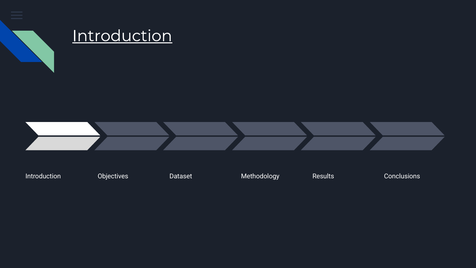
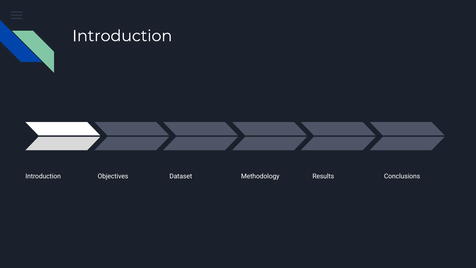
Introduction at (122, 36) underline: present -> none
